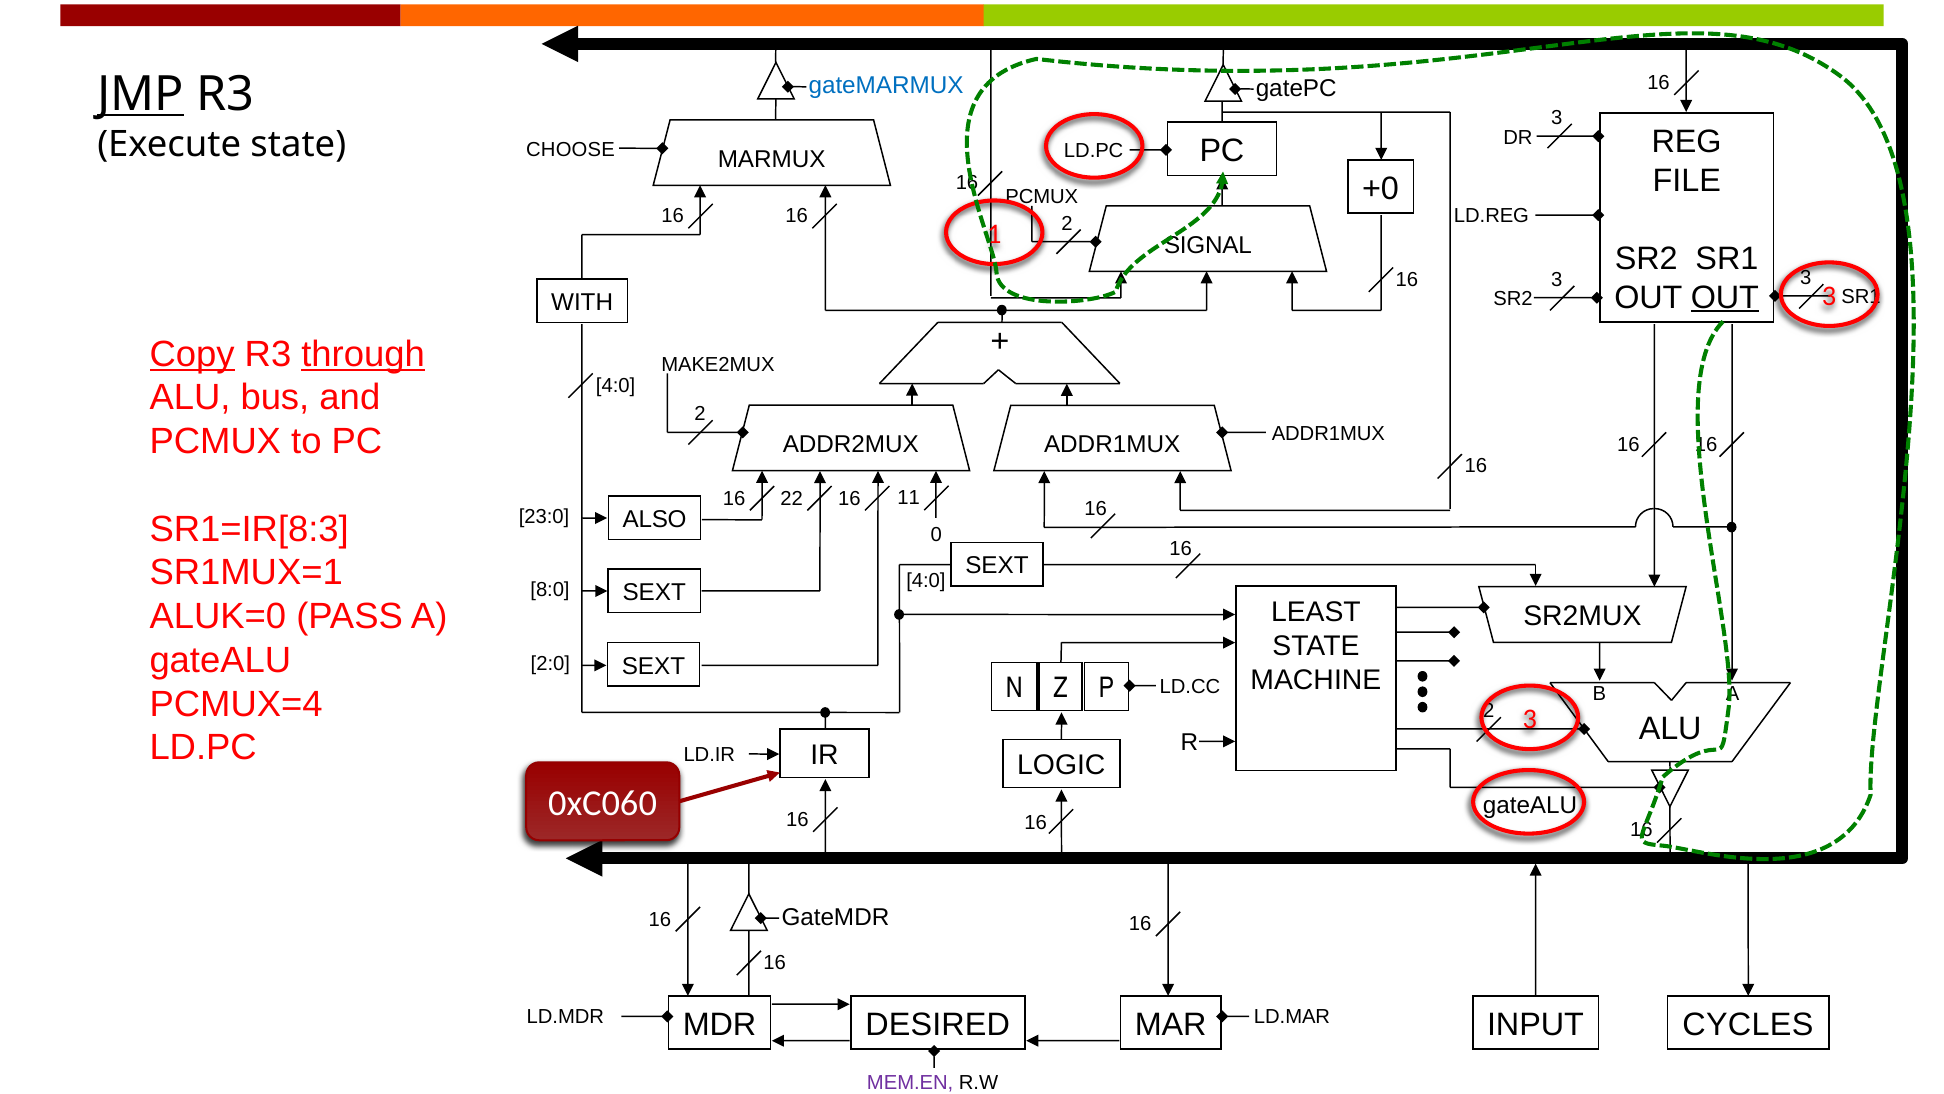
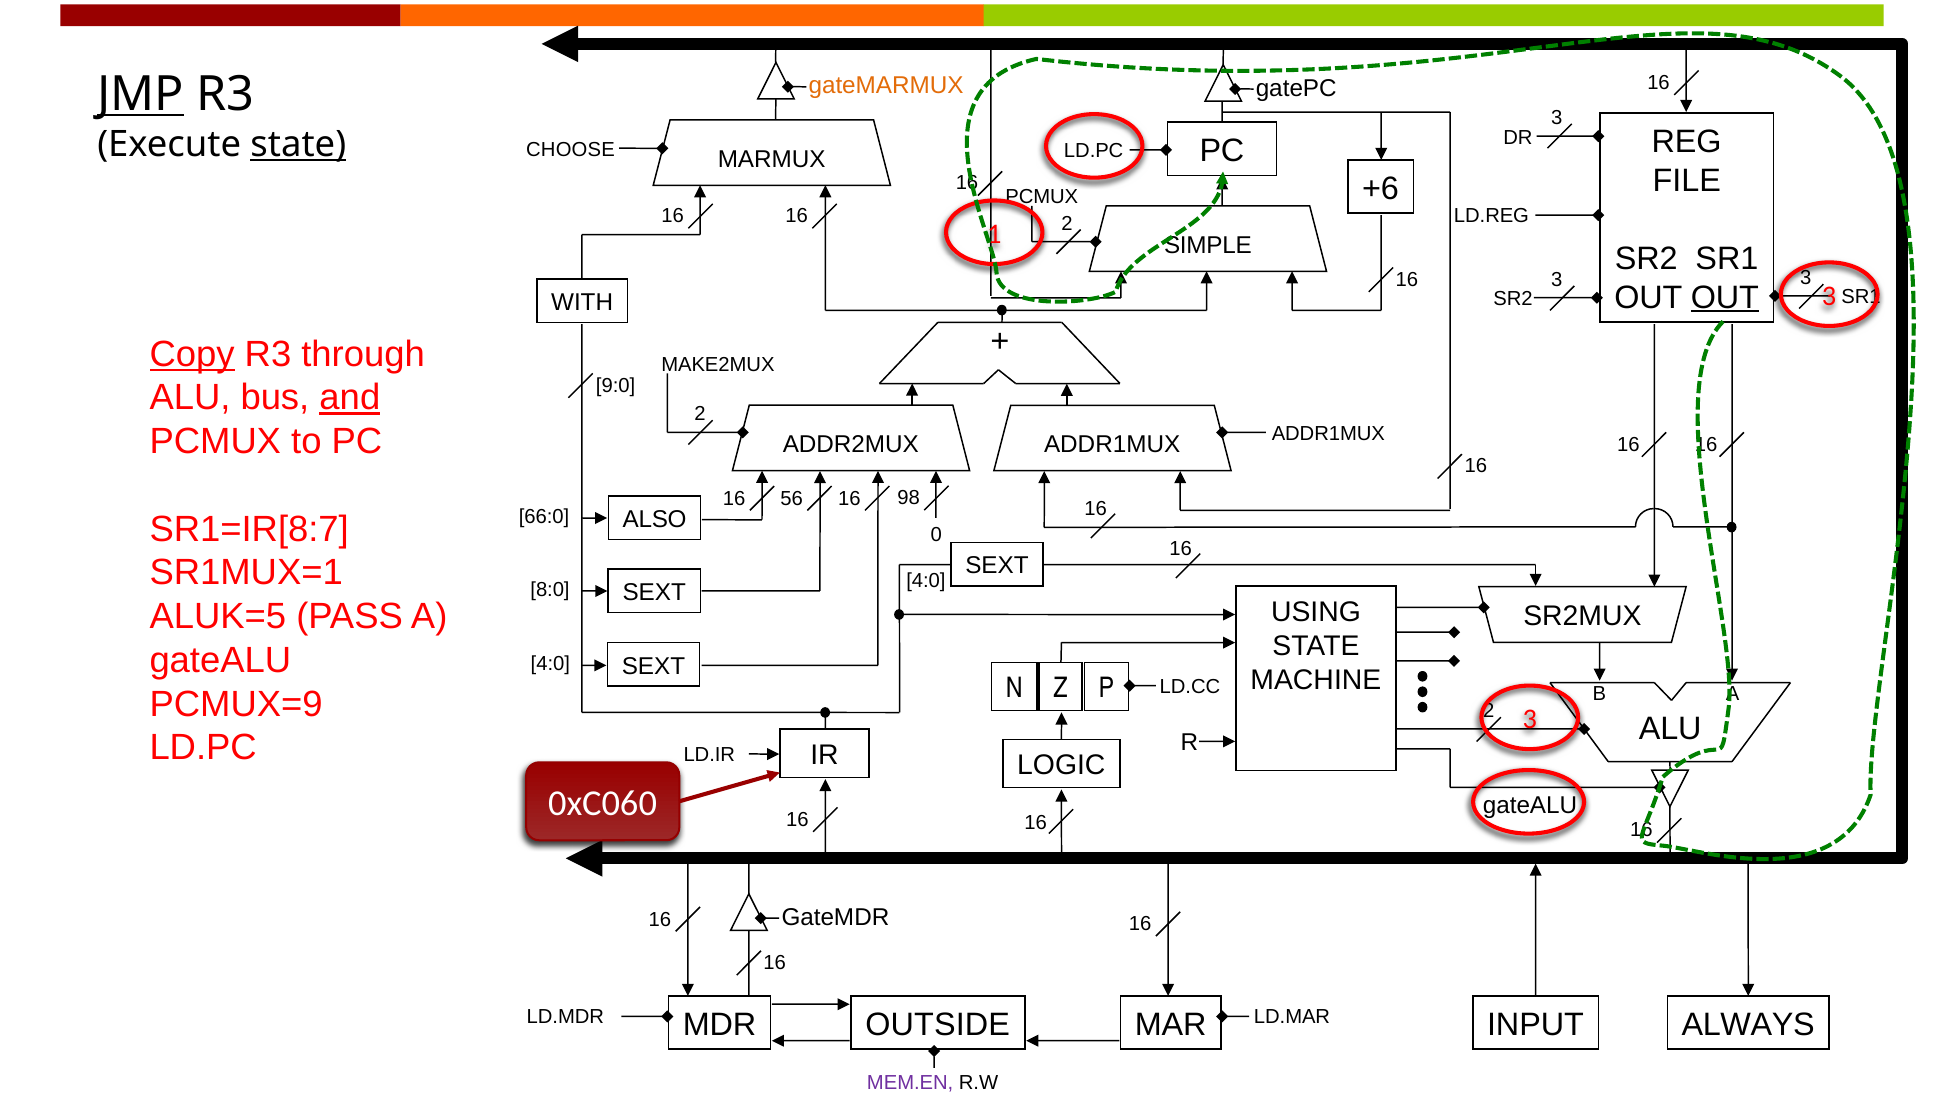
gateMARMUX colour: blue -> orange
state at (298, 144) underline: none -> present
+0: +0 -> +6
SIGNAL: SIGNAL -> SIMPLE
through underline: present -> none
4:0 at (616, 385): 4:0 -> 9:0
and underline: none -> present
22: 22 -> 56
11: 11 -> 98
23:0: 23:0 -> 66:0
SR1=IR[8:3: SR1=IR[8:3 -> SR1=IR[8:7
LEAST: LEAST -> USING
ALUK=0: ALUK=0 -> ALUK=5
2:0 at (550, 664): 2:0 -> 4:0
PCMUX=4: PCMUX=4 -> PCMUX=9
DESIRED: DESIRED -> OUTSIDE
CYCLES: CYCLES -> ALWAYS
